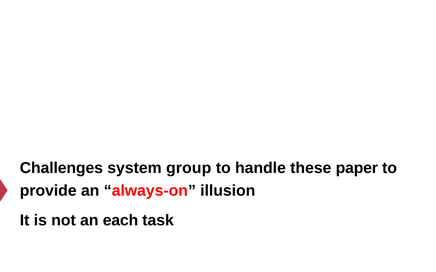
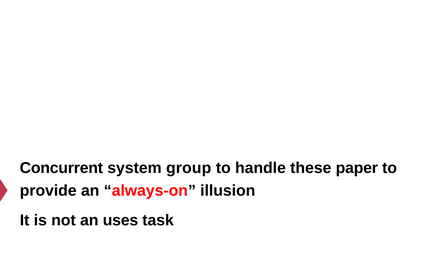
Challenges: Challenges -> Concurrent
each: each -> uses
